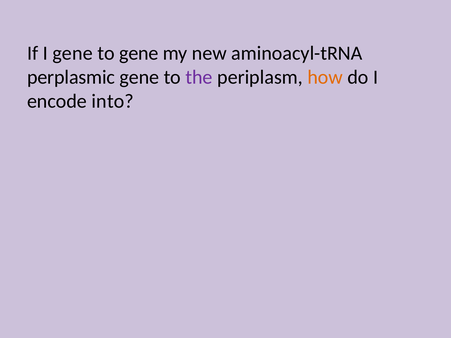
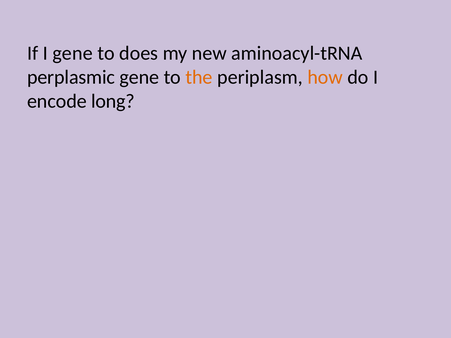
to gene: gene -> does
the colour: purple -> orange
into: into -> long
